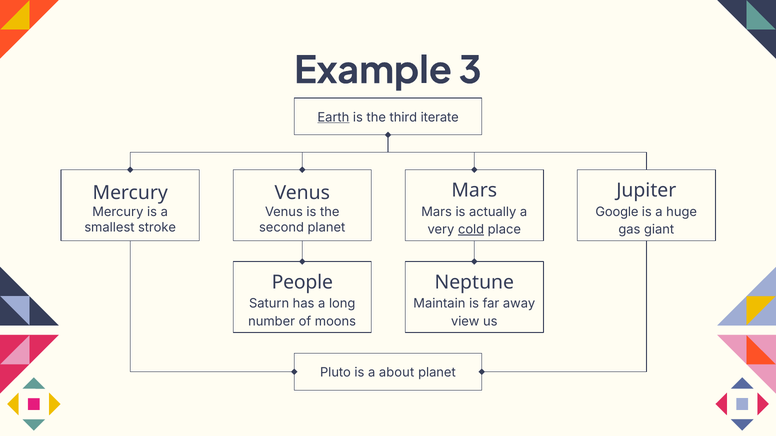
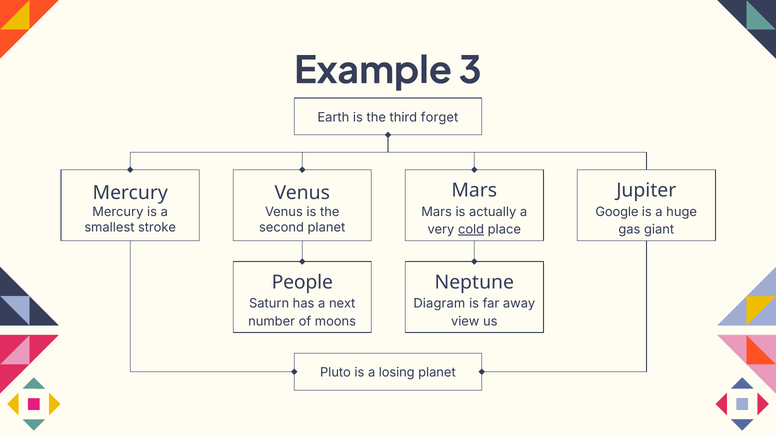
Earth underline: present -> none
iterate: iterate -> forget
long: long -> next
Maintain: Maintain -> Diagram
about: about -> losing
